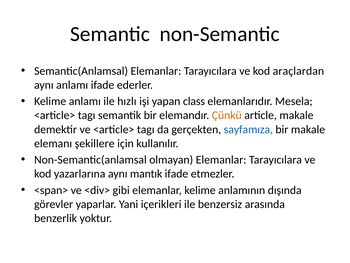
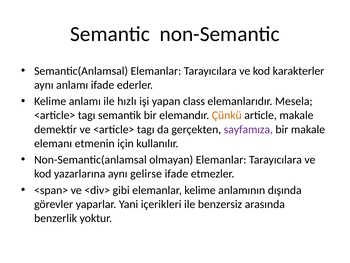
araçlardan: araçlardan -> karakterler
sayfamıza colour: blue -> purple
şekillere: şekillere -> etmenin
mantık: mantık -> gelirse
